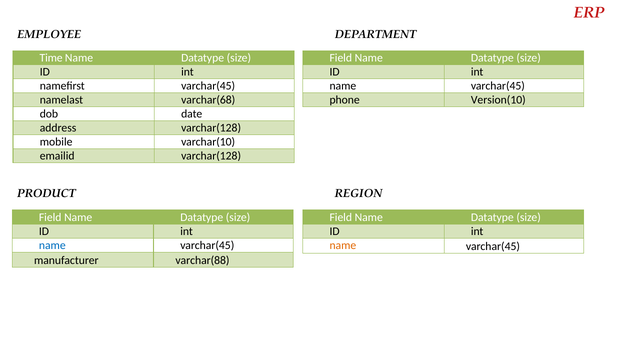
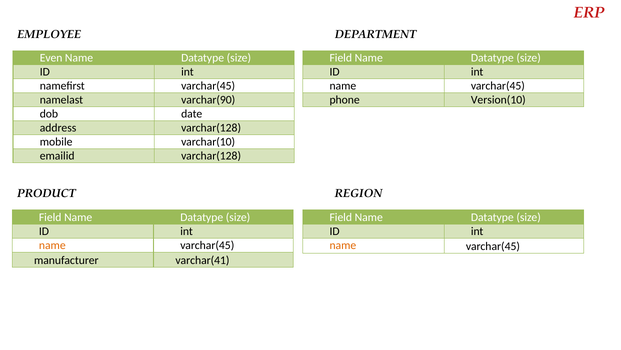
Time: Time -> Even
varchar(68: varchar(68 -> varchar(90
name at (52, 245) colour: blue -> orange
varchar(88: varchar(88 -> varchar(41
